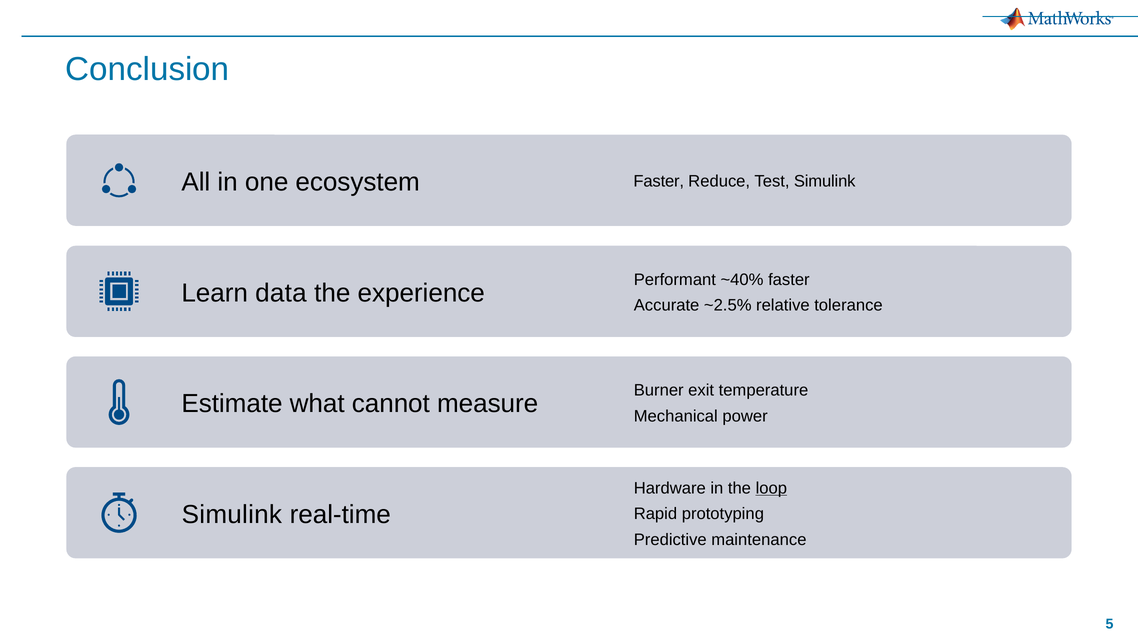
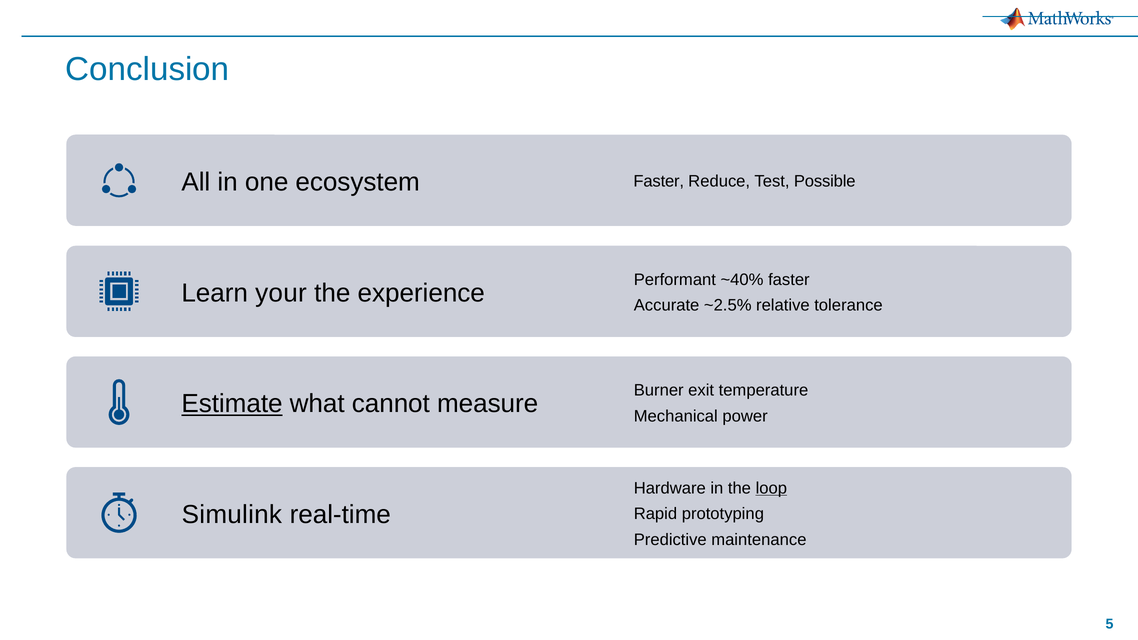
Test Simulink: Simulink -> Possible
data: data -> your
Estimate underline: none -> present
